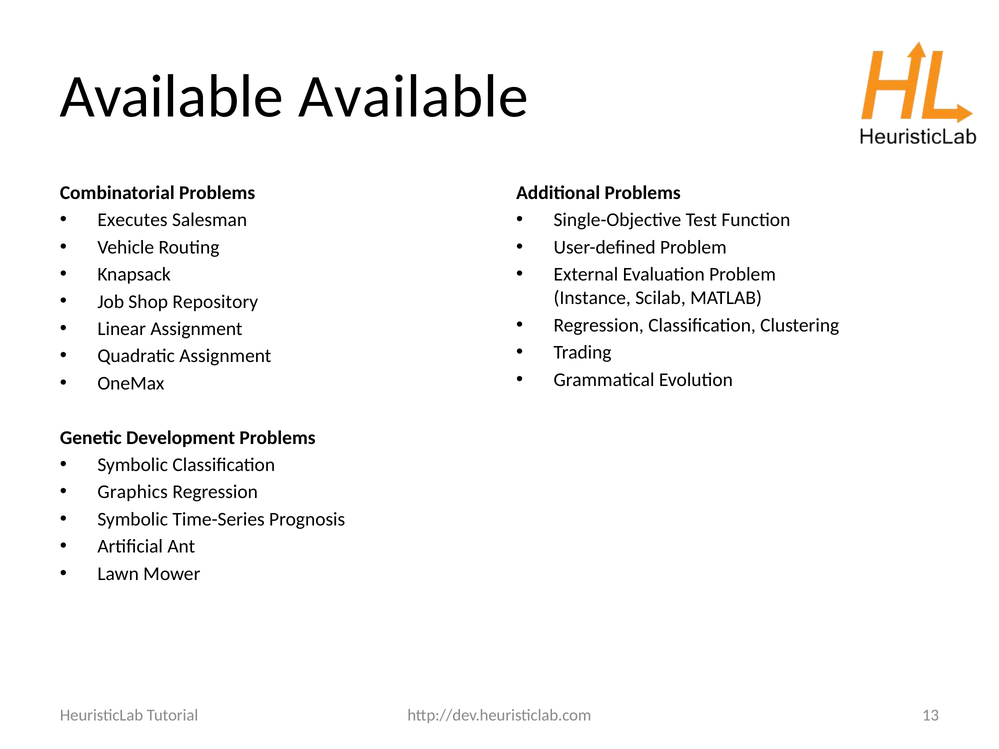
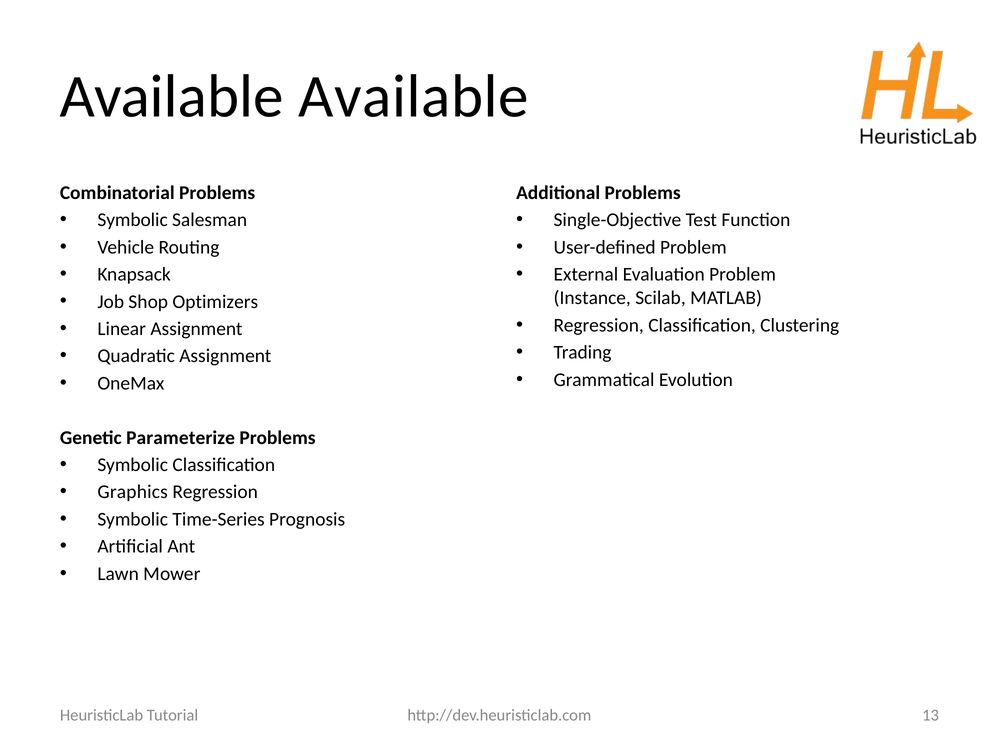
Executes at (132, 220): Executes -> Symbolic
Repository: Repository -> Optimizers
Development: Development -> Parameterize
